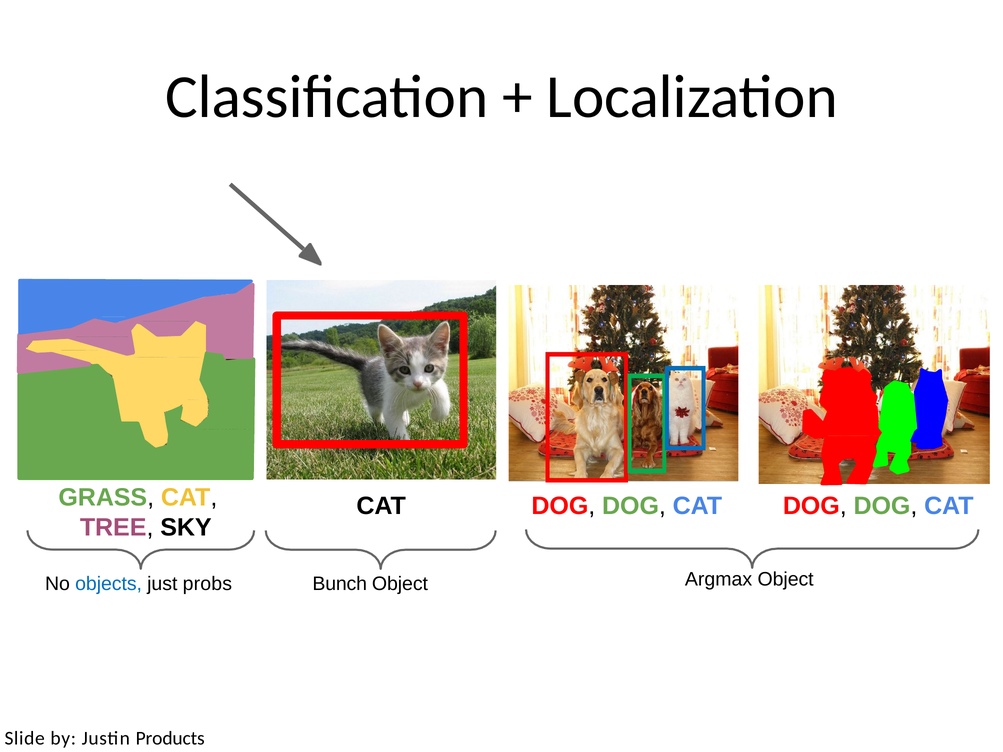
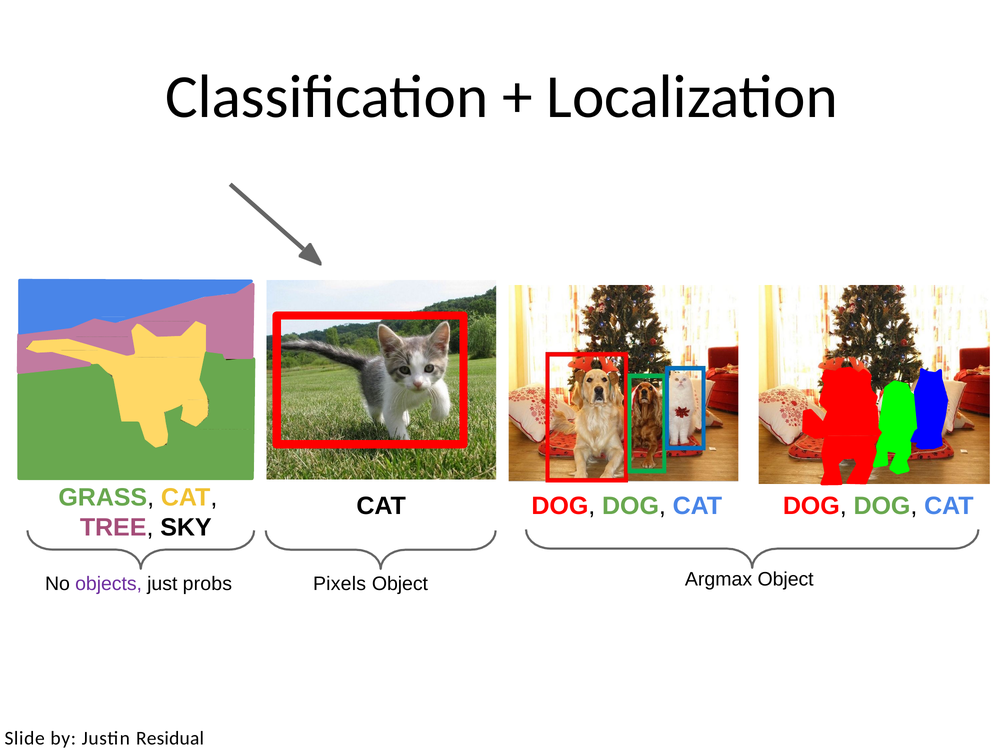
objects colour: blue -> purple
Bunch: Bunch -> Pixels
Products: Products -> Residual
